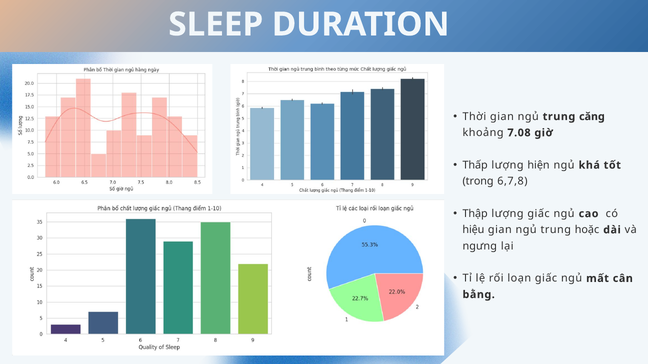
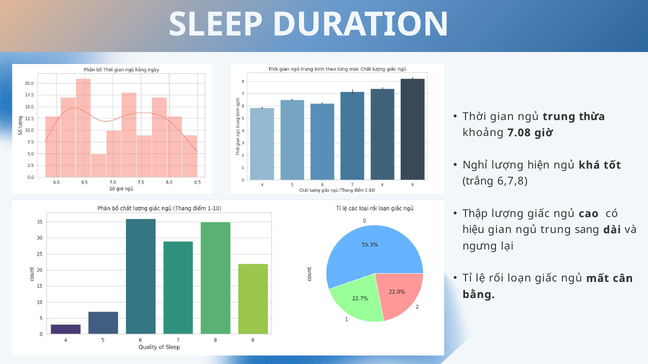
căng: căng -> thừa
Thấp: Thấp -> Nghỉ
trong: trong -> trắng
hoặc: hoặc -> sang
